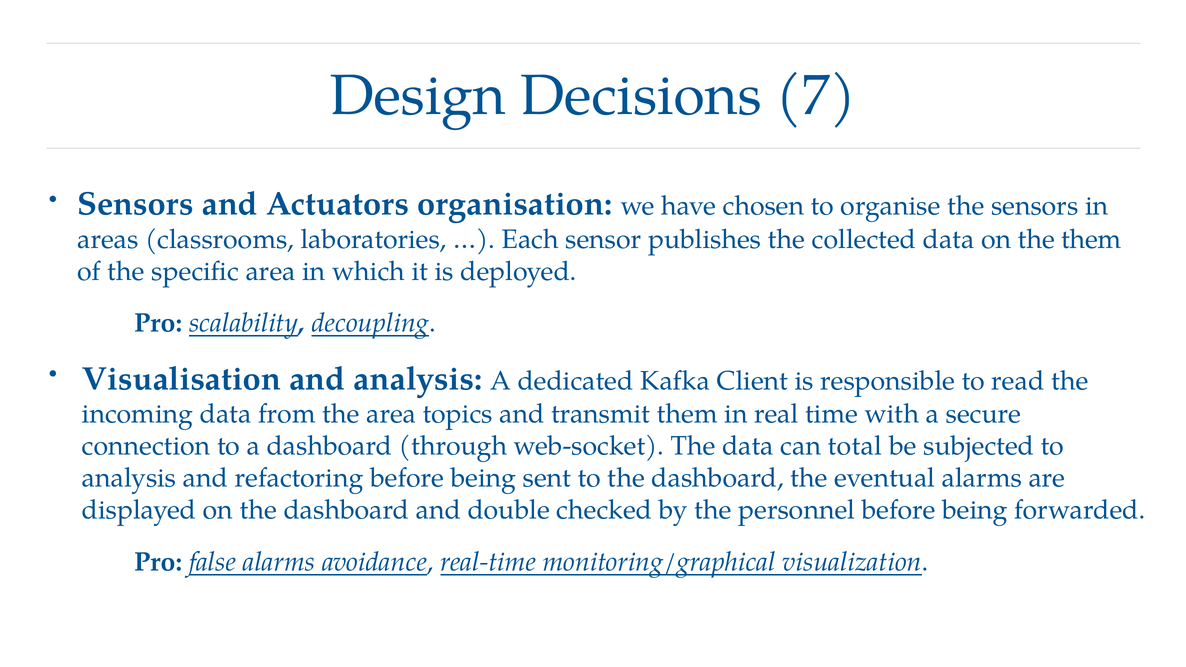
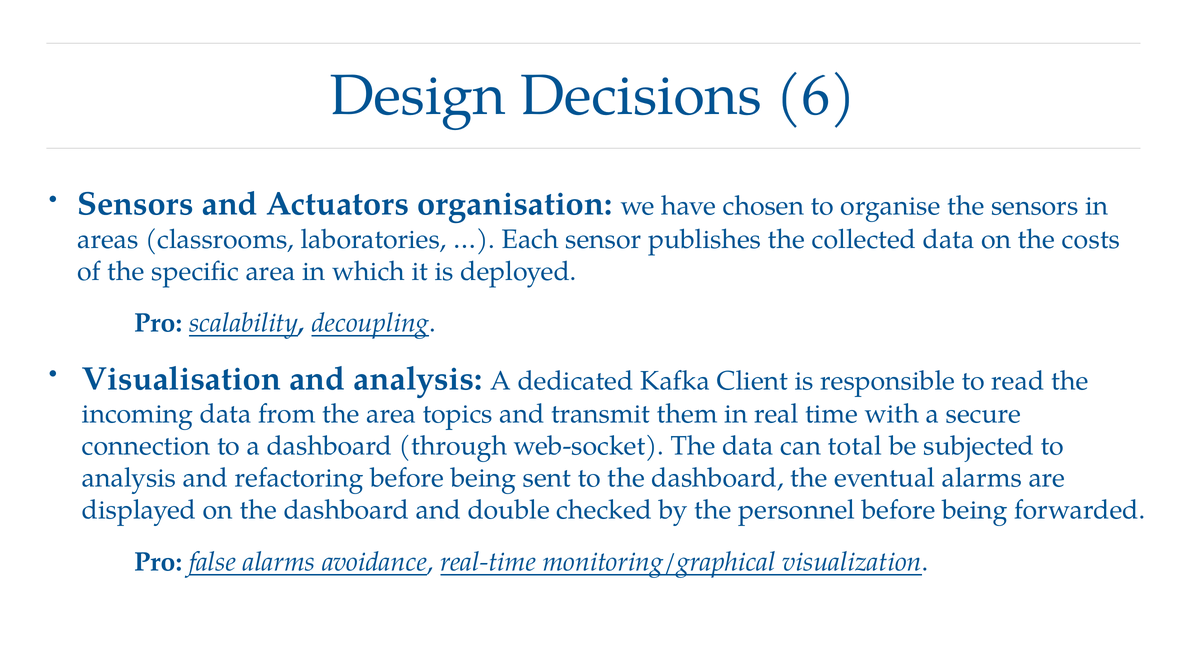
7: 7 -> 6
the them: them -> costs
